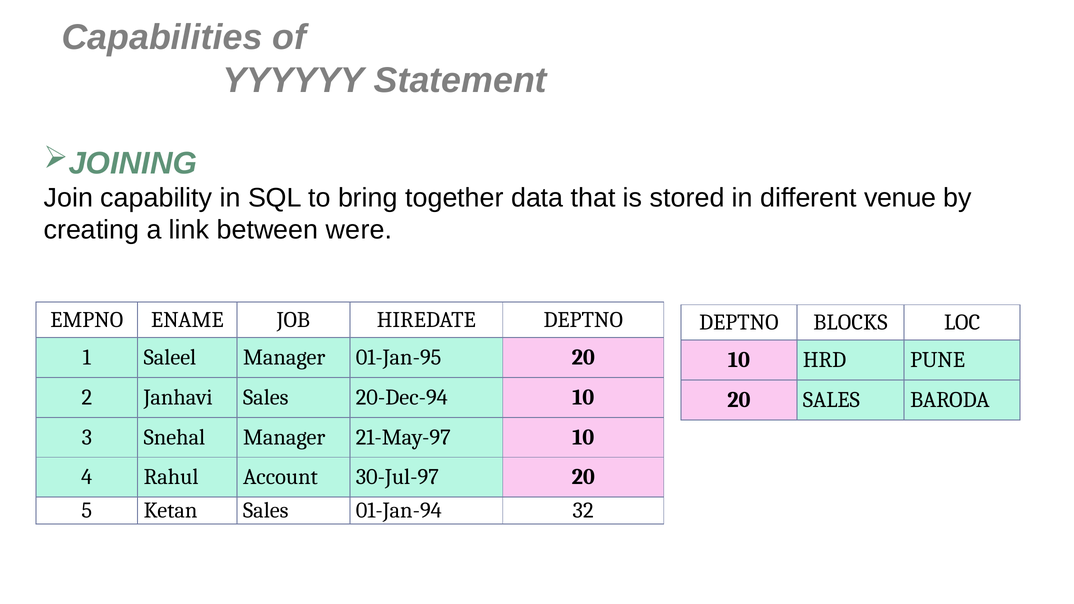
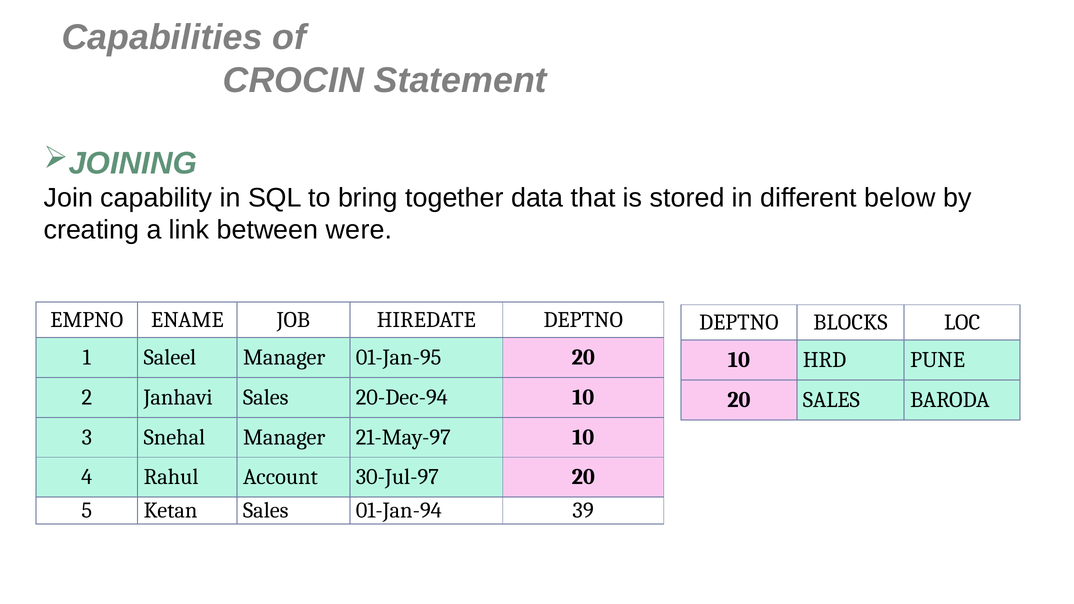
YYYYYY: YYYYYY -> CROCIN
venue: venue -> below
32: 32 -> 39
